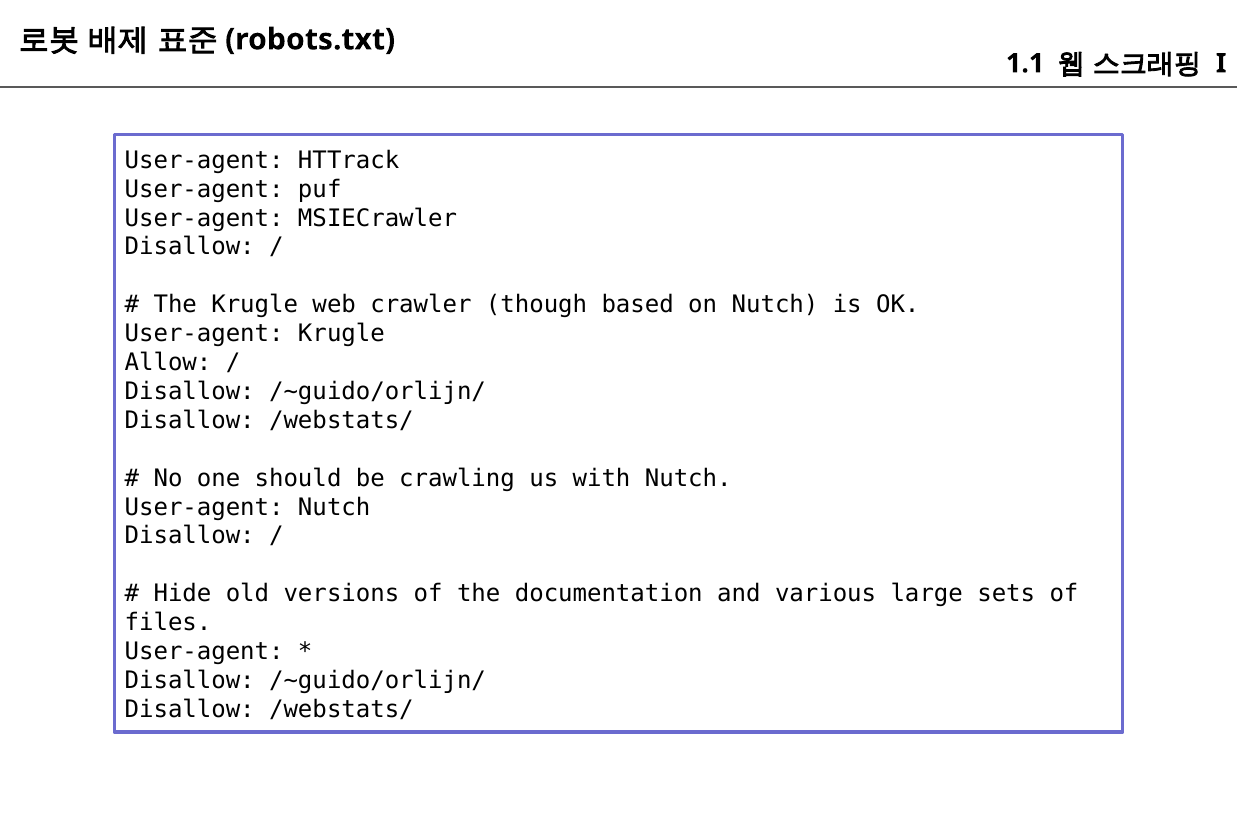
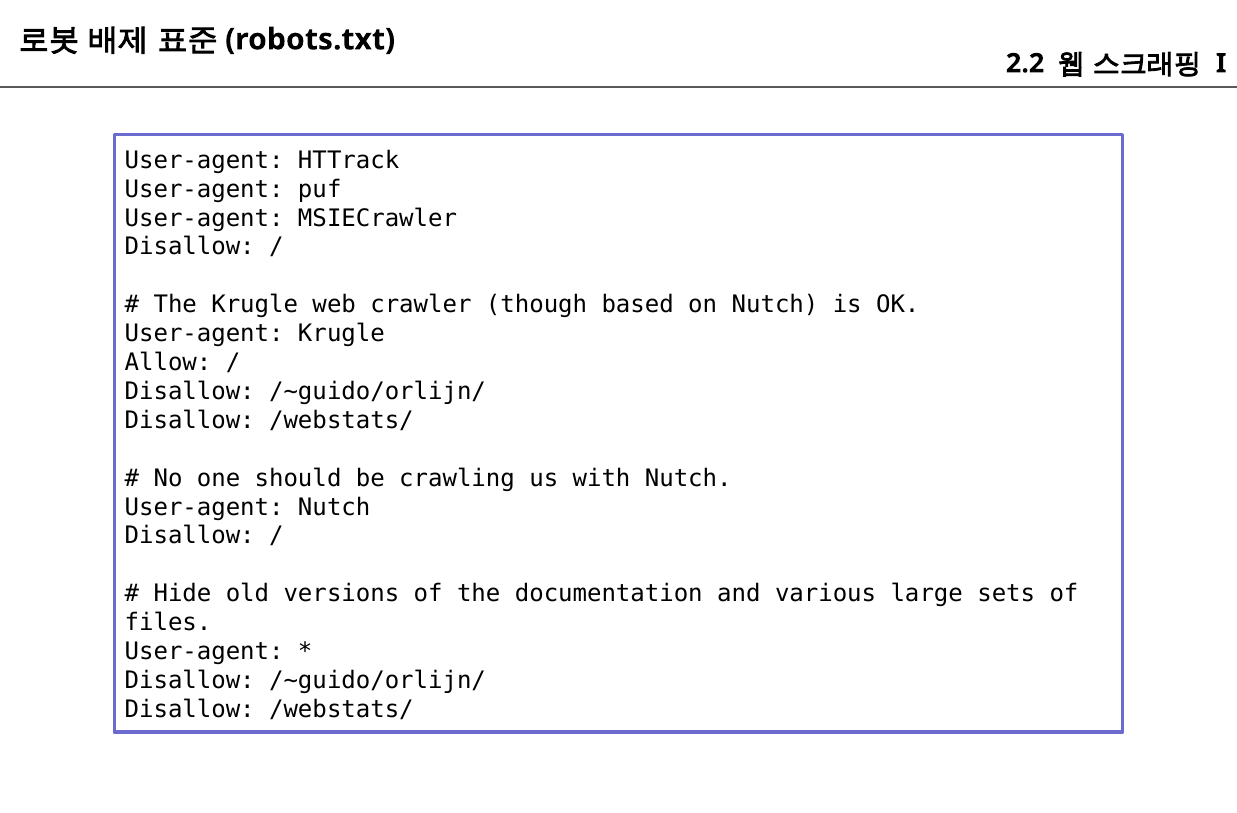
1.1: 1.1 -> 2.2
